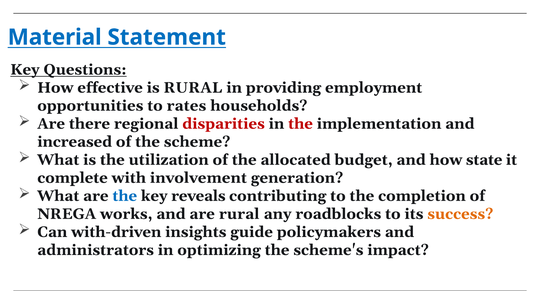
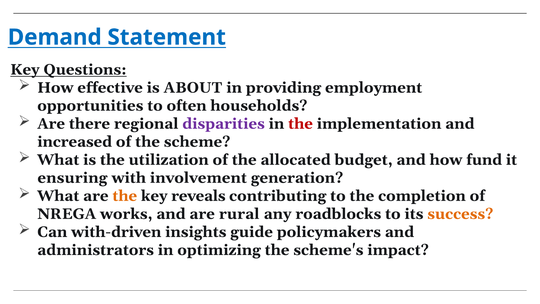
Material: Material -> Demand
is RURAL: RURAL -> ABOUT
rates: rates -> often
disparities colour: red -> purple
state: state -> fund
complete: complete -> ensuring
the at (125, 196) colour: blue -> orange
